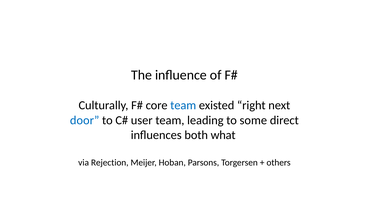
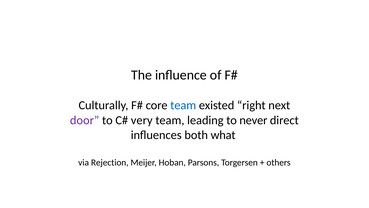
door colour: blue -> purple
user: user -> very
some: some -> never
